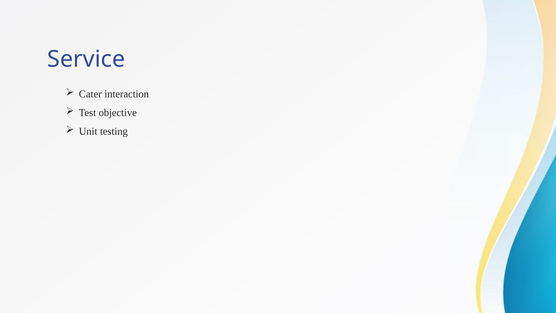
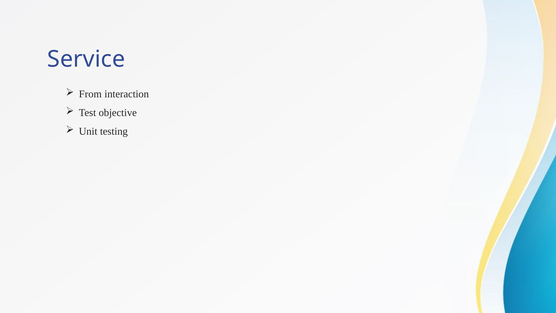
Cater: Cater -> From
